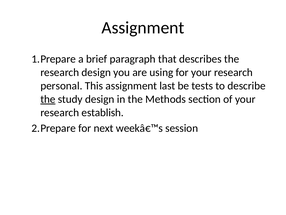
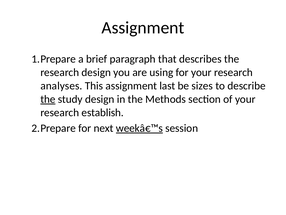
personal: personal -> analyses
tests: tests -> sizes
weekâ€™s underline: none -> present
